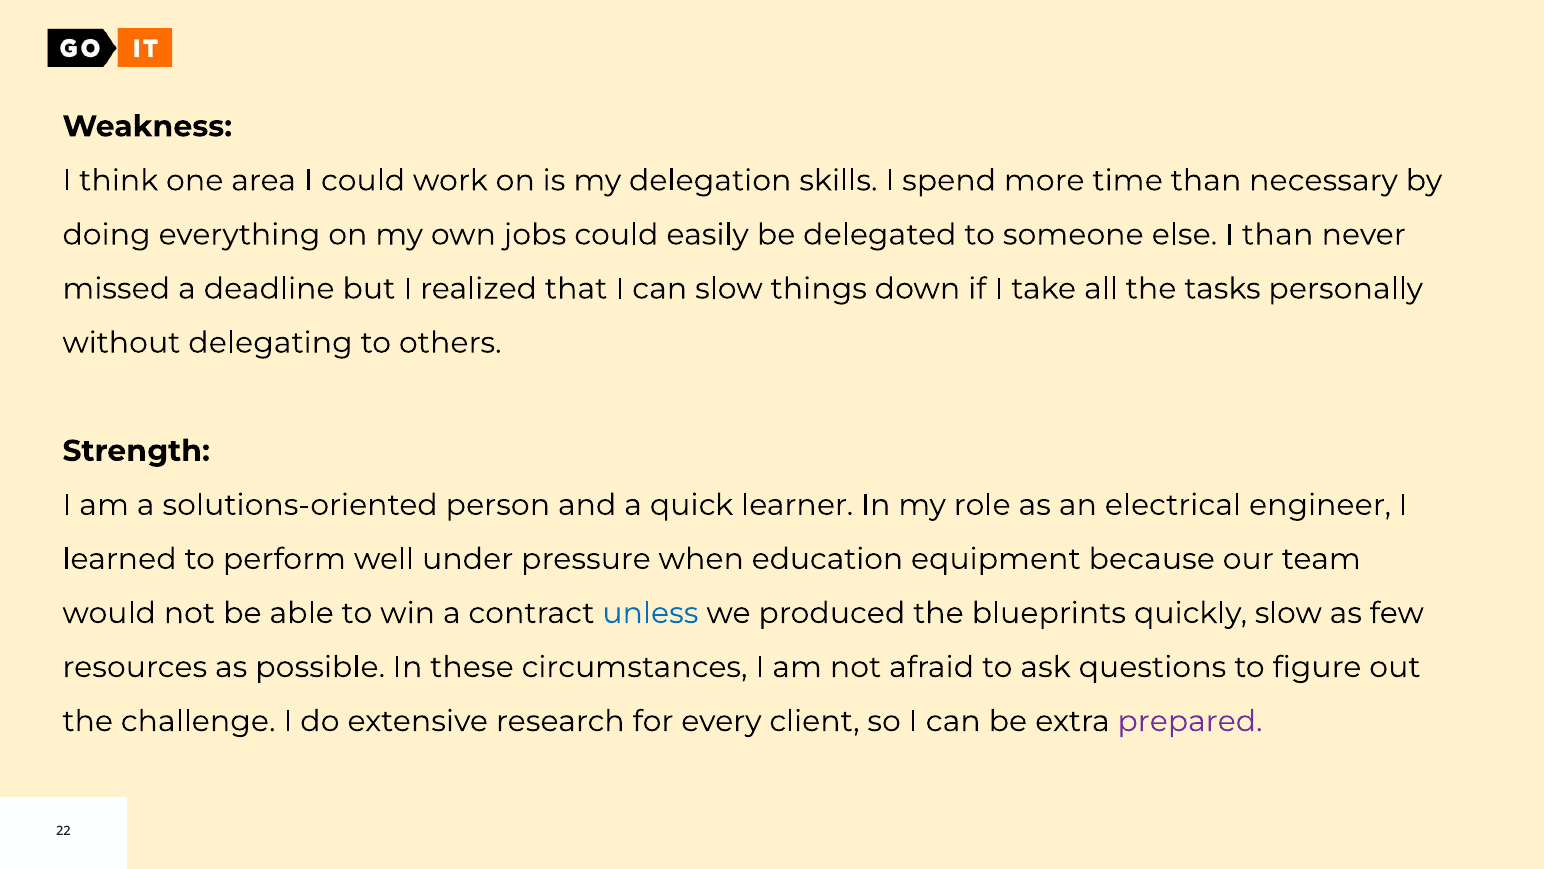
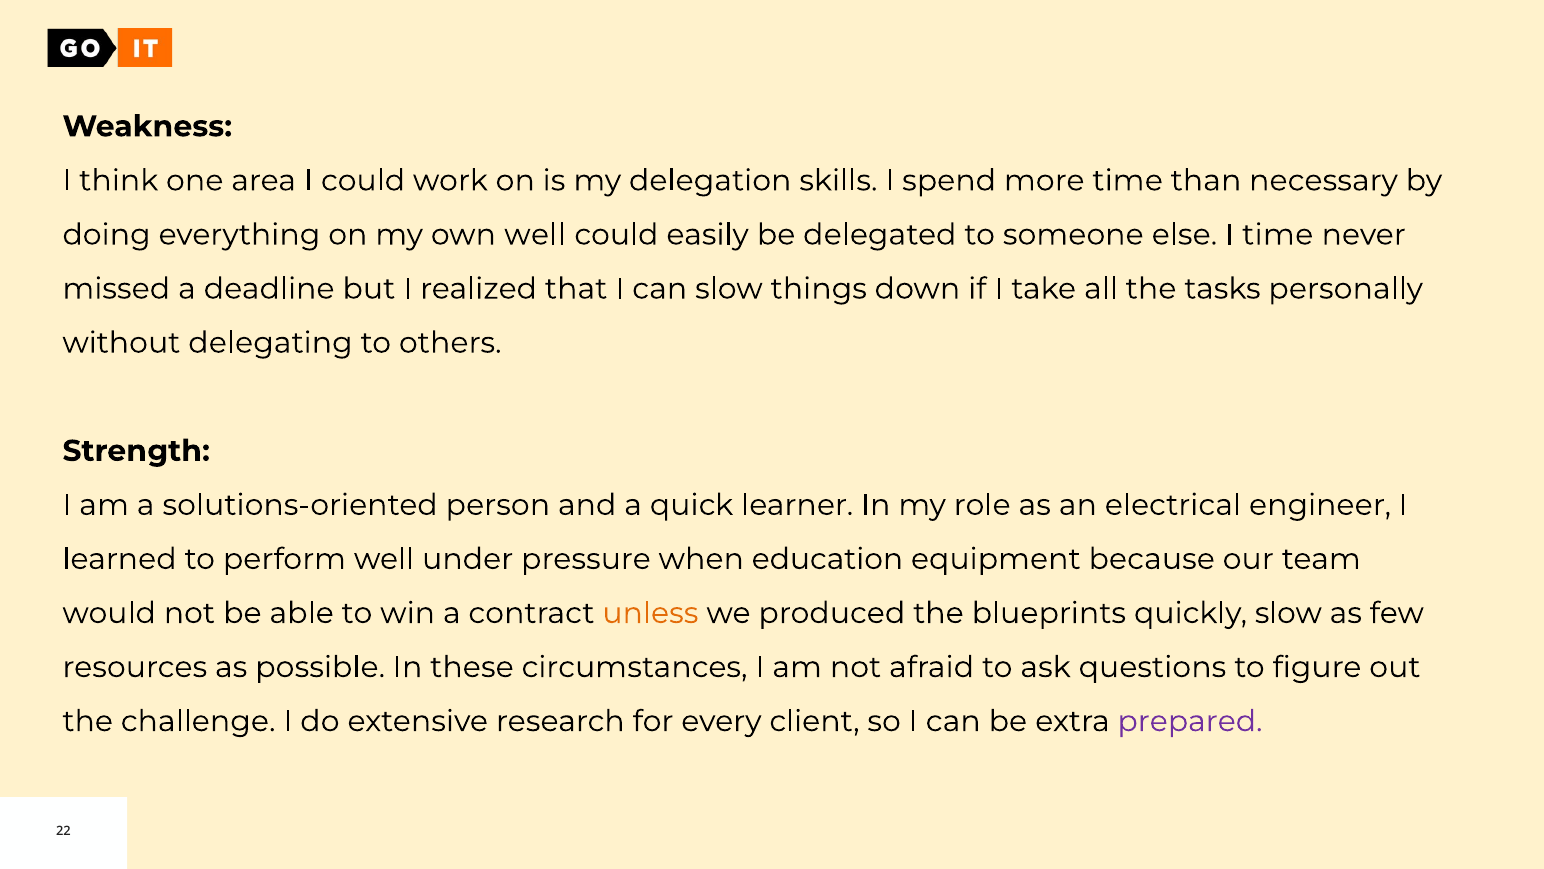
own jobs: jobs -> well
I than: than -> time
unless colour: blue -> orange
